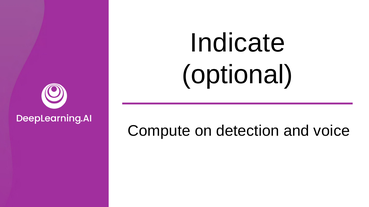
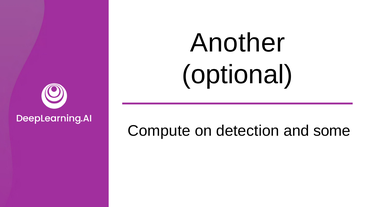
Indicate: Indicate -> Another
voice: voice -> some
